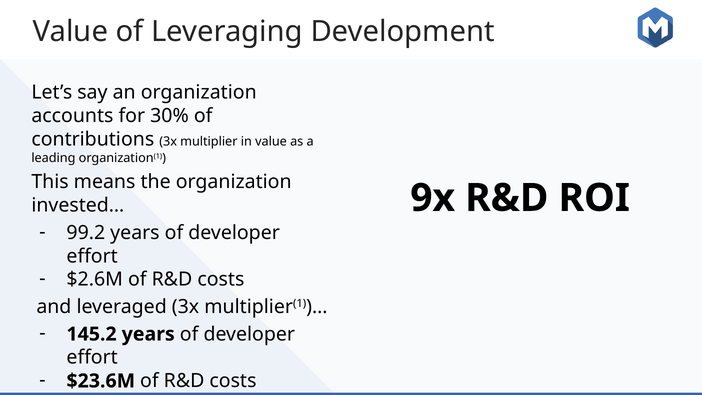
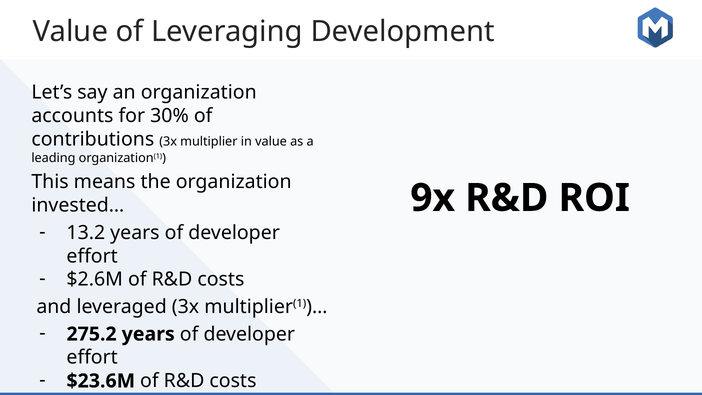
99.2: 99.2 -> 13.2
145.2: 145.2 -> 275.2
